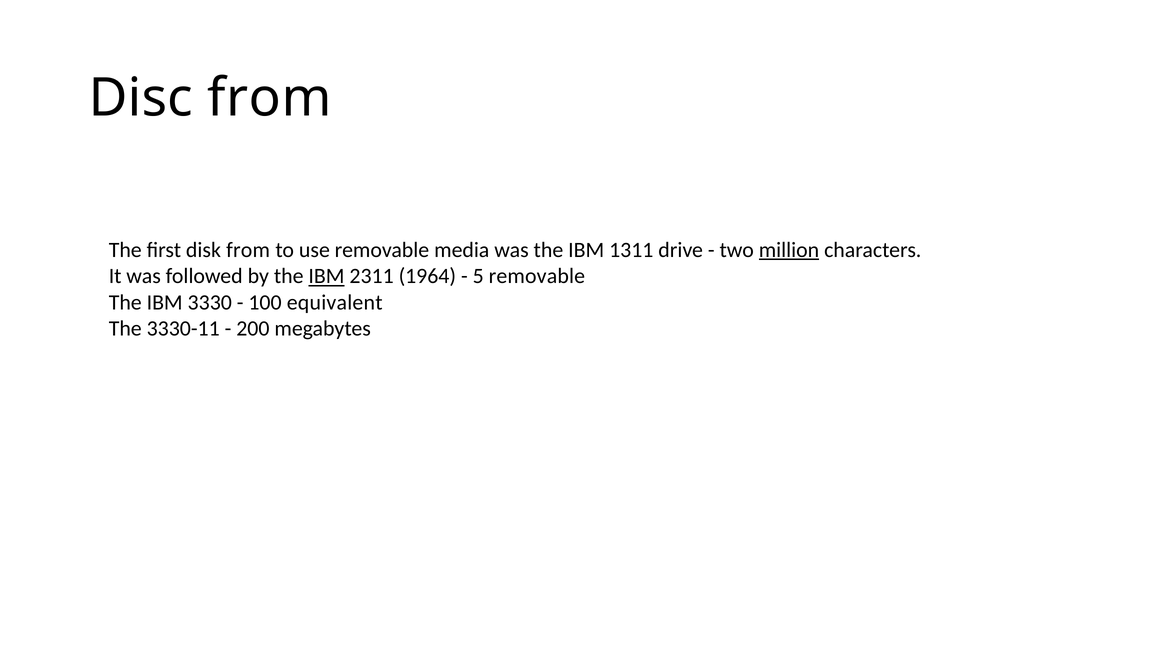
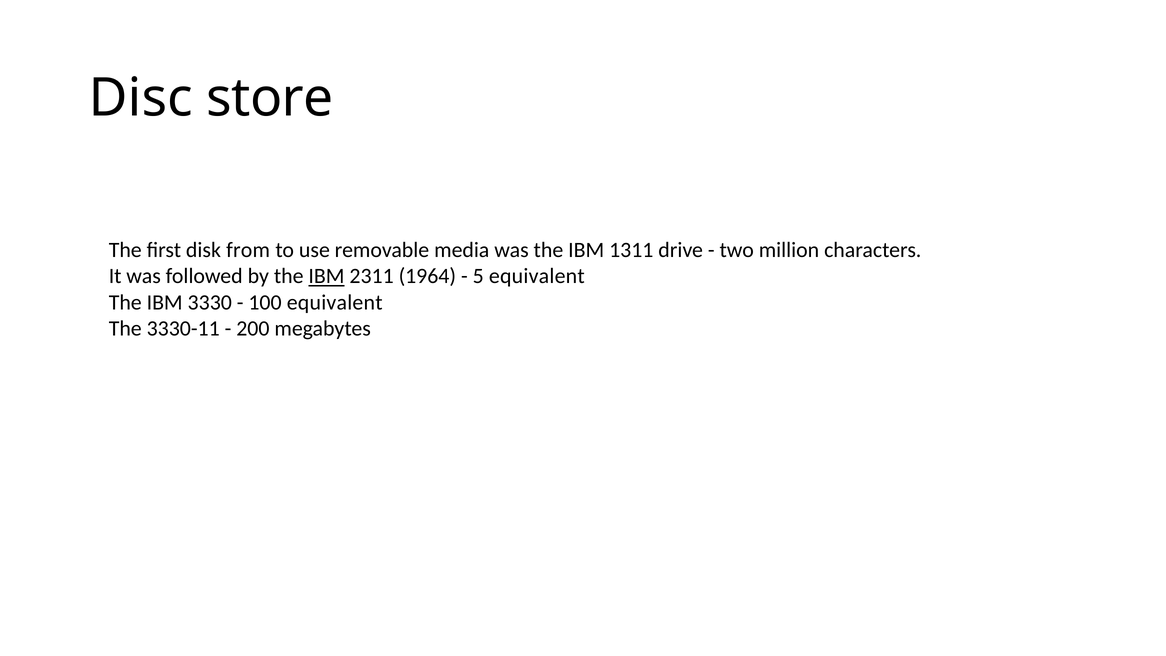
Disc from: from -> store
million underline: present -> none
5 removable: removable -> equivalent
